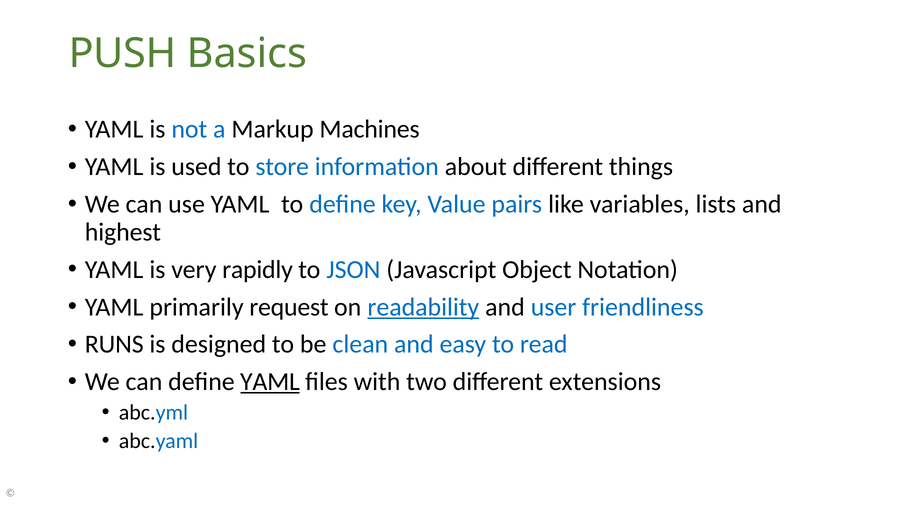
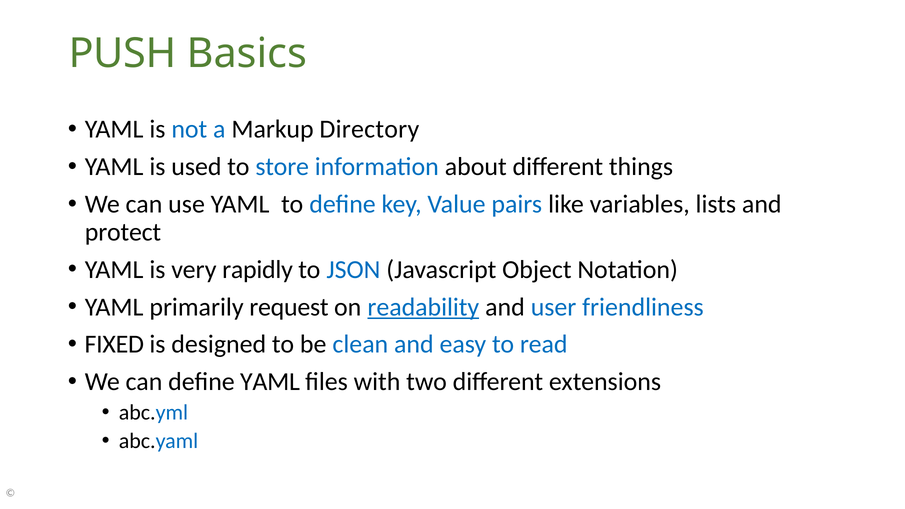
Machines: Machines -> Directory
highest: highest -> protect
RUNS: RUNS -> FIXED
YAML at (270, 382) underline: present -> none
